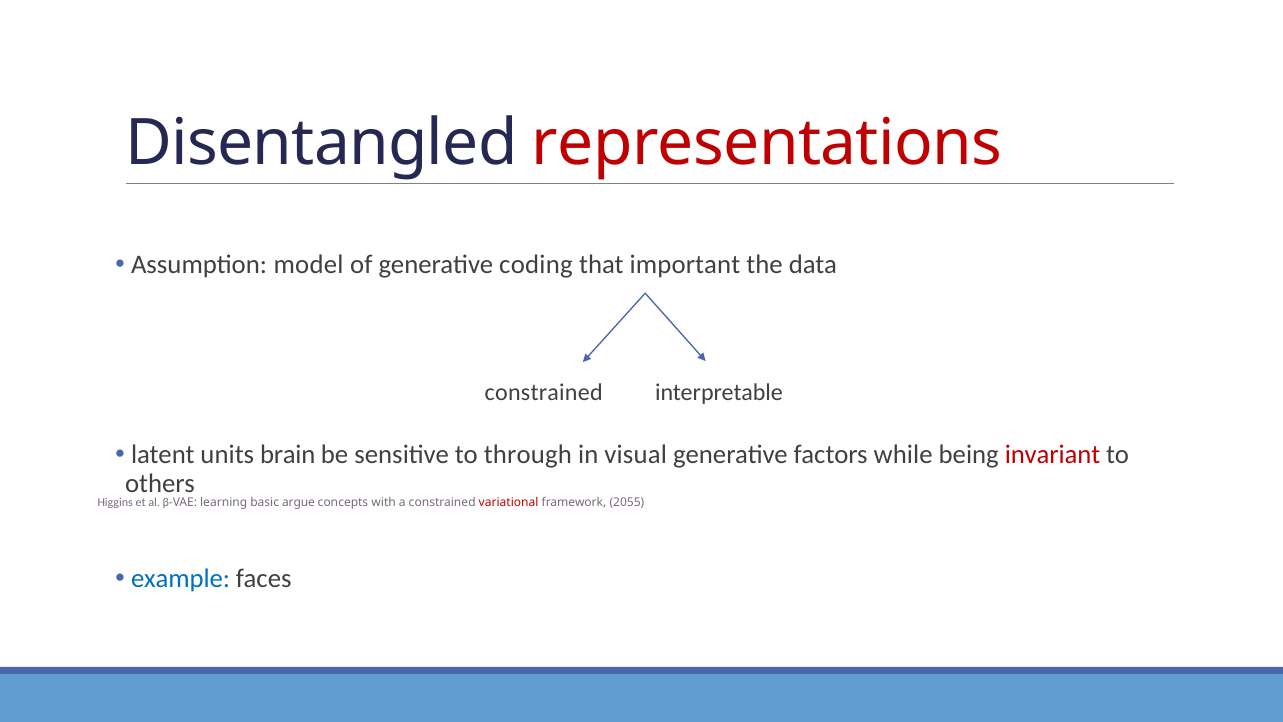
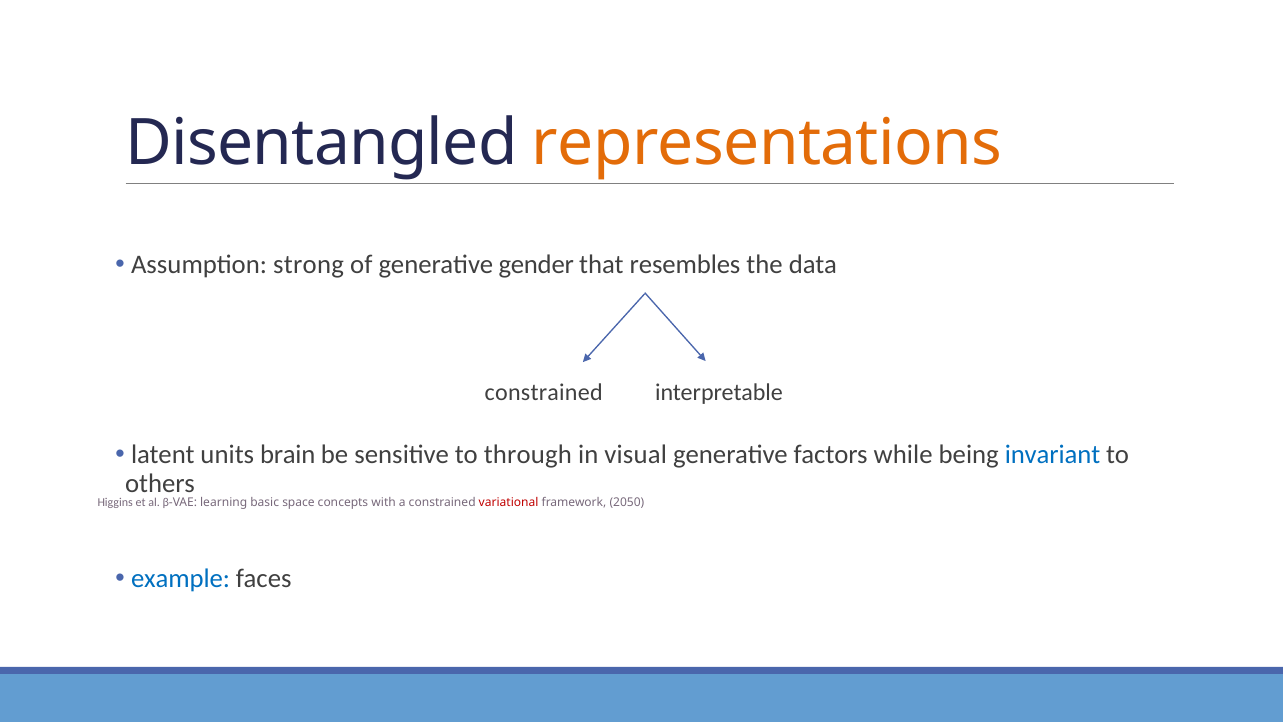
representations colour: red -> orange
model: model -> strong
coding: coding -> gender
important: important -> resembles
invariant colour: red -> blue
argue: argue -> space
2055: 2055 -> 2050
